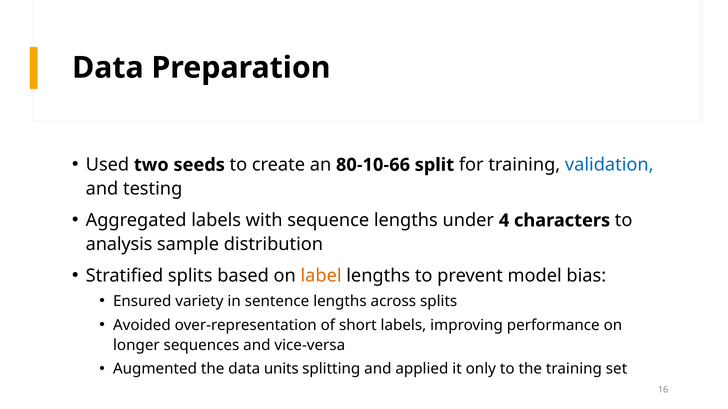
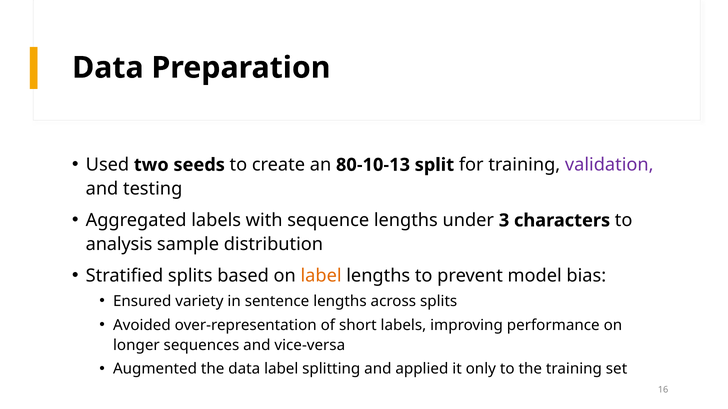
80-10-66: 80-10-66 -> 80-10-13
validation colour: blue -> purple
4: 4 -> 3
data units: units -> label
